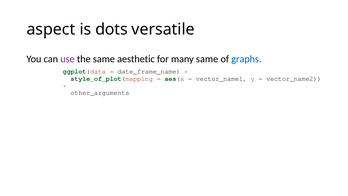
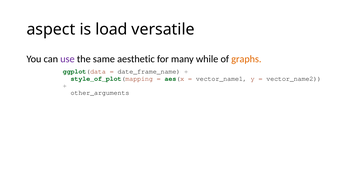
dots: dots -> load
many same: same -> while
graphs colour: blue -> orange
